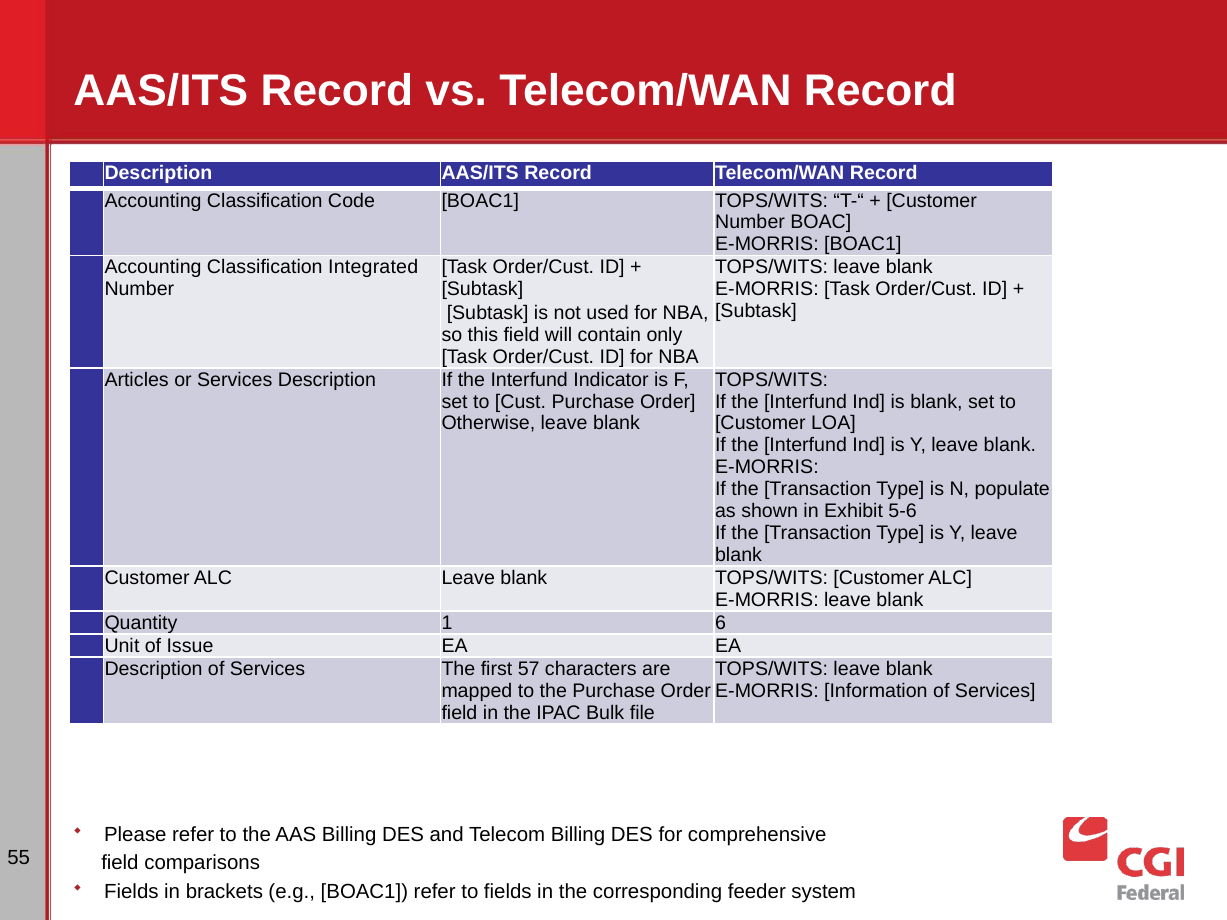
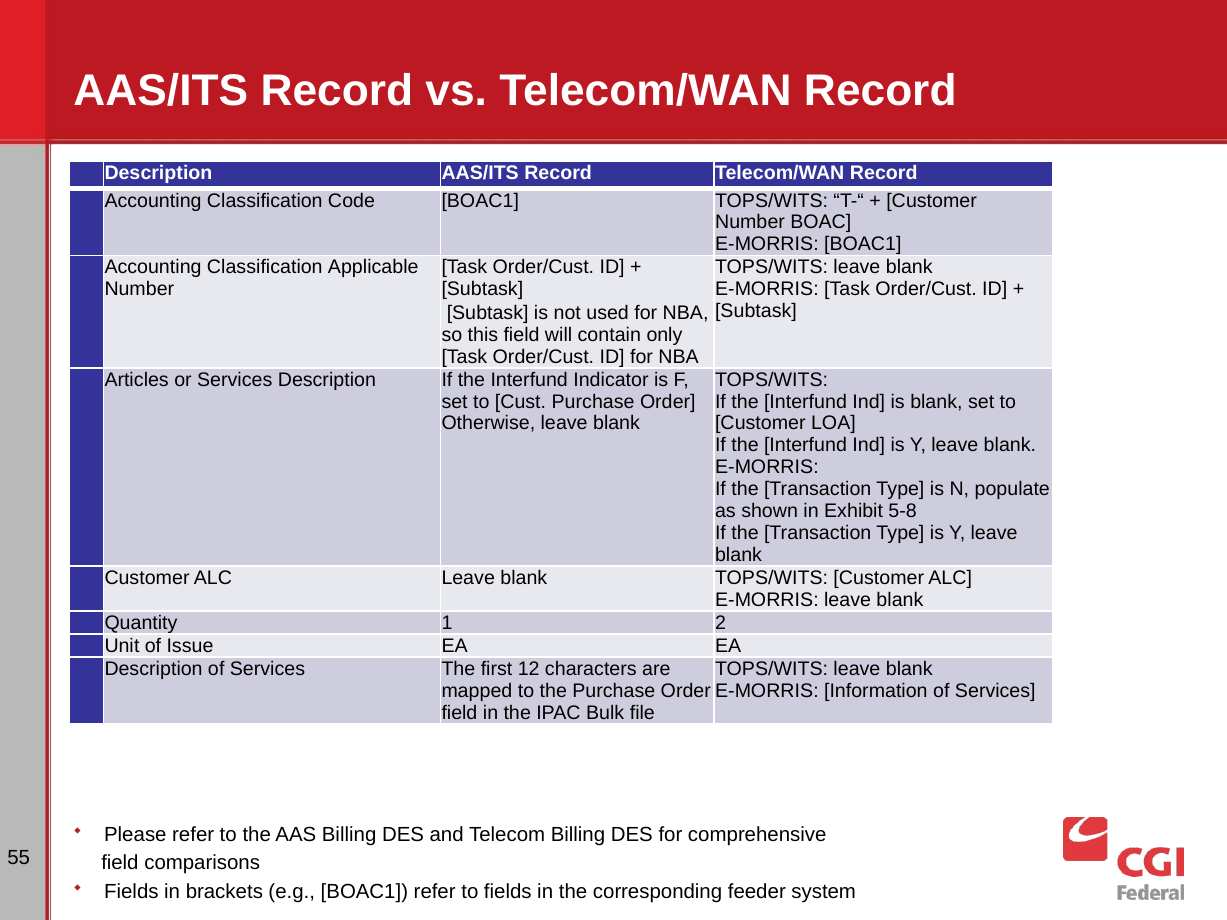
Integrated: Integrated -> Applicable
5‑6: 5‑6 -> 5‑8
6: 6 -> 2
57: 57 -> 12
